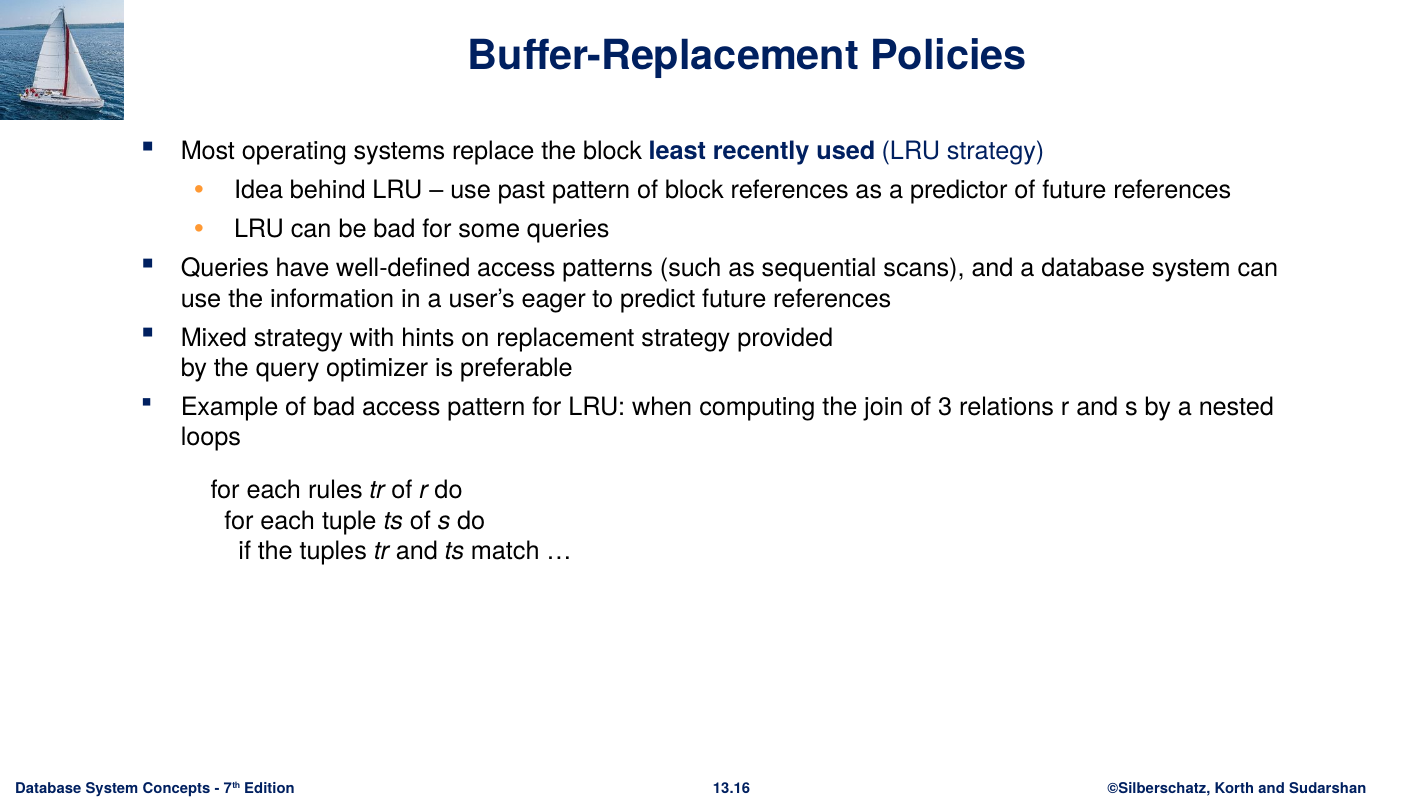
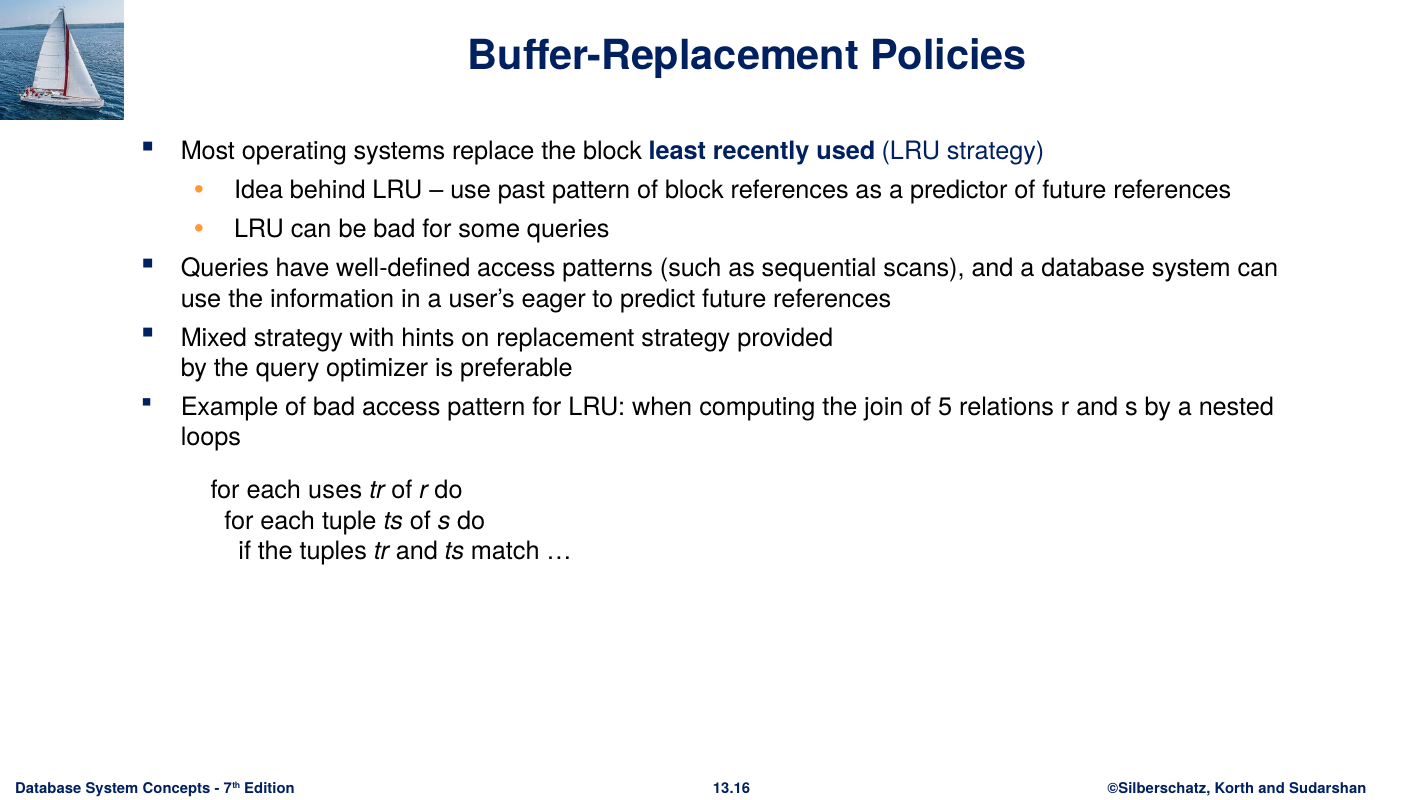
3: 3 -> 5
rules: rules -> uses
